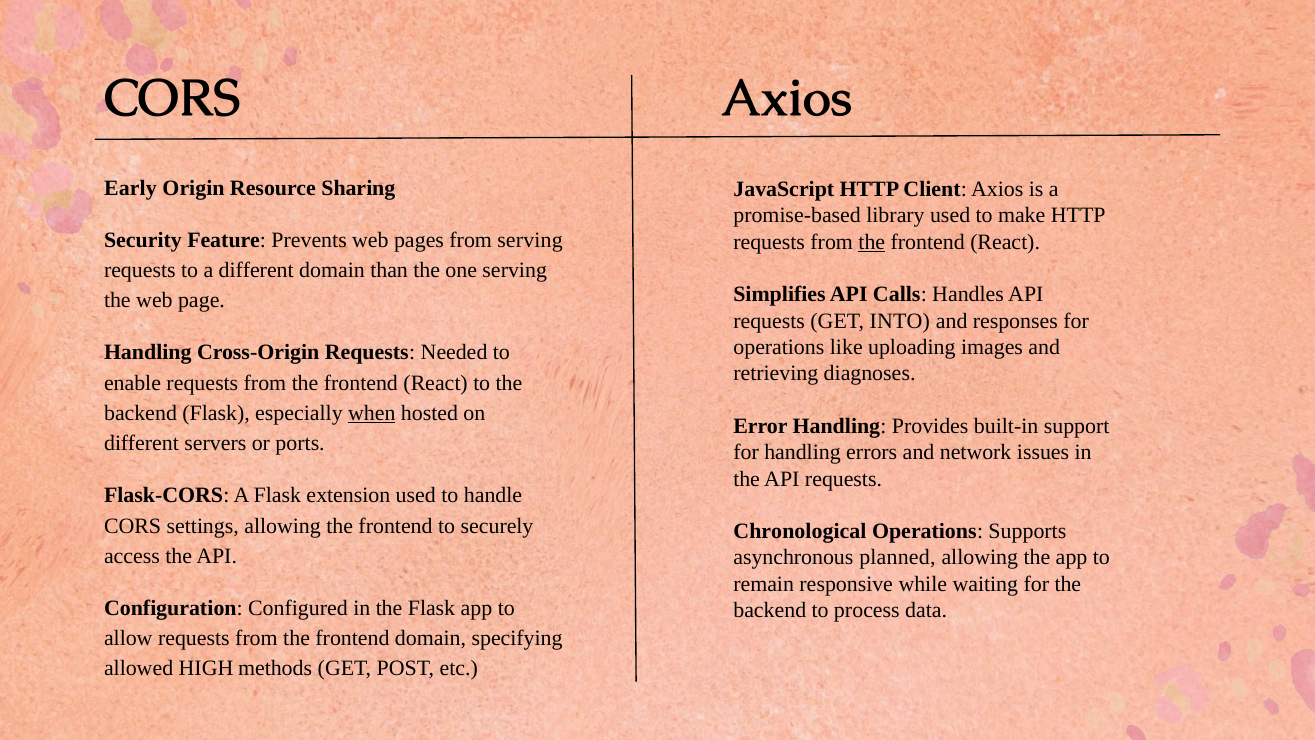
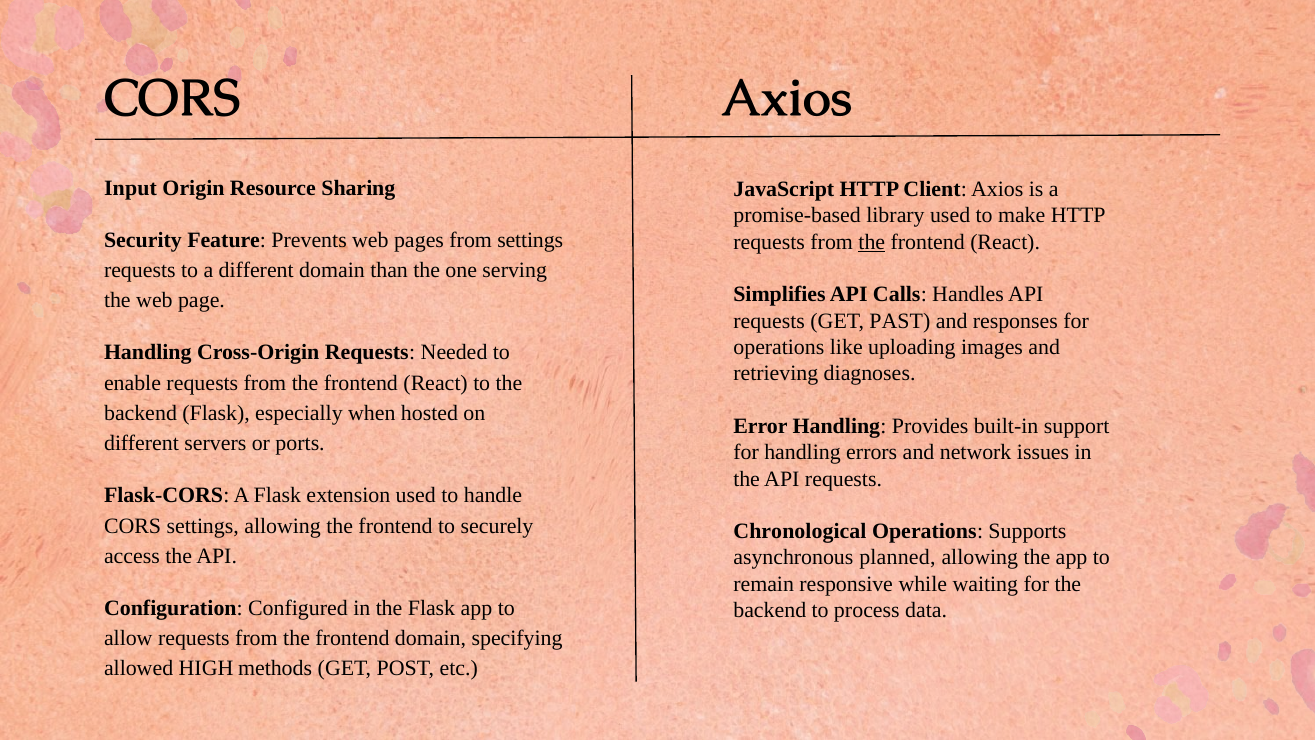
Early: Early -> Input
from serving: serving -> settings
INTO: INTO -> PAST
when underline: present -> none
